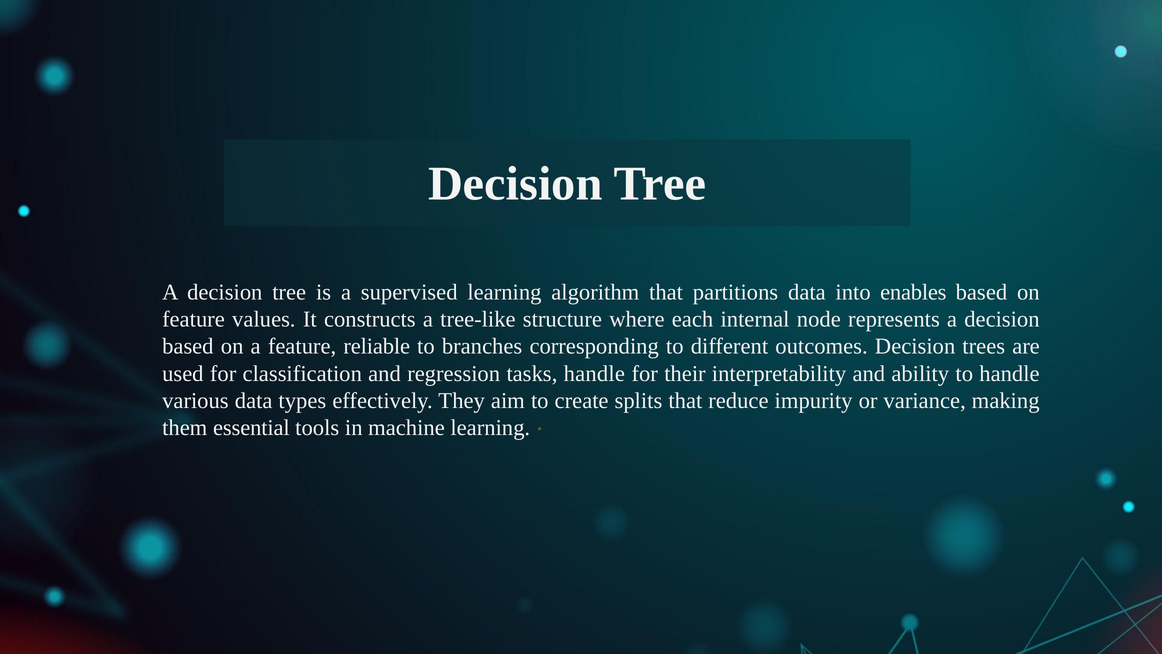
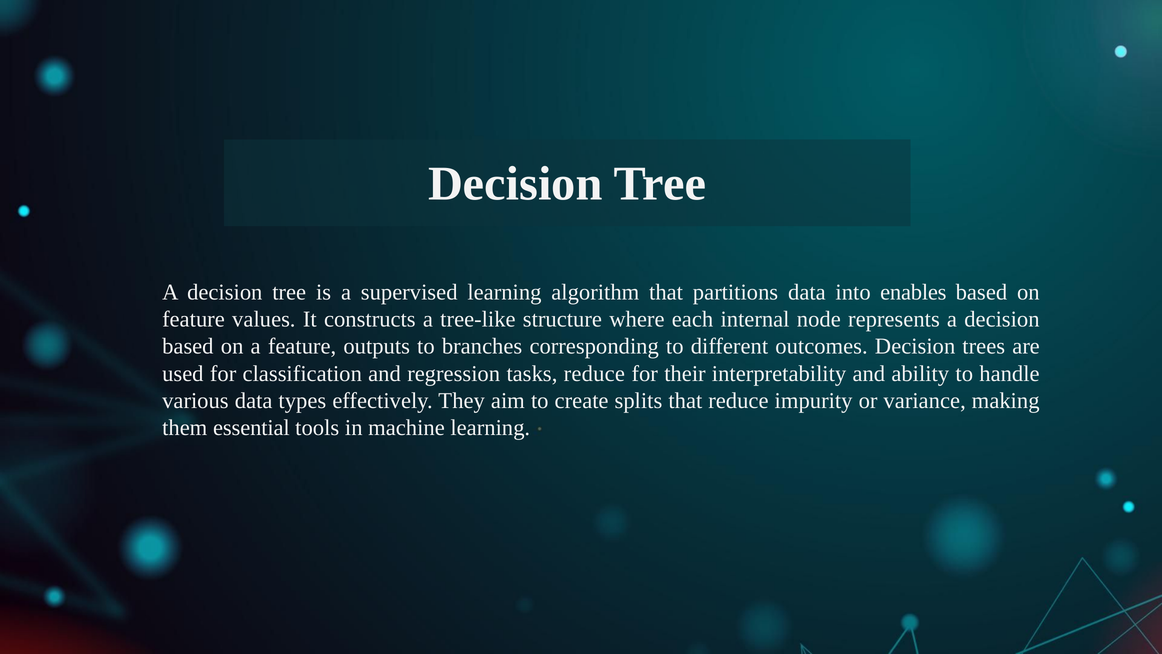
reliable: reliable -> outputs
tasks handle: handle -> reduce
